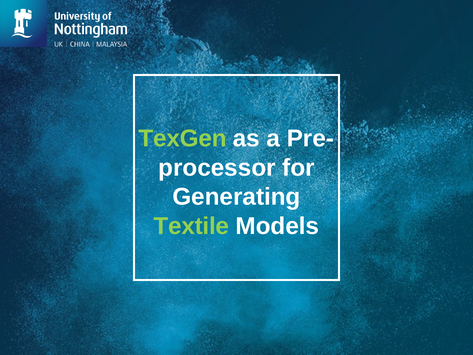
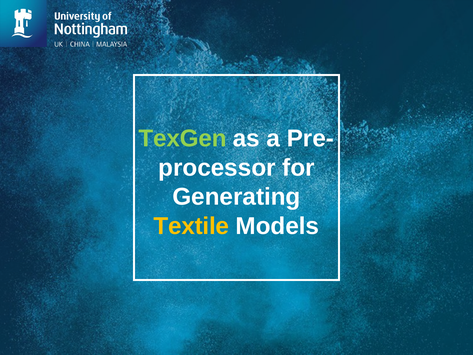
Textile colour: light green -> yellow
